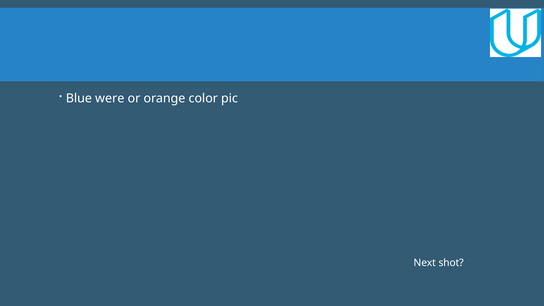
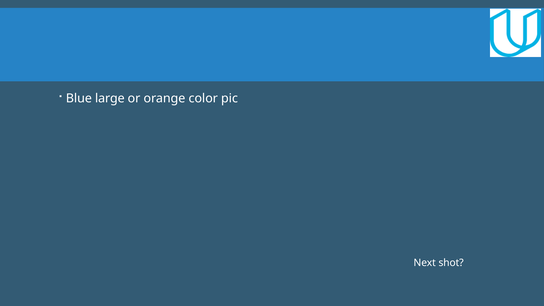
were: were -> large
